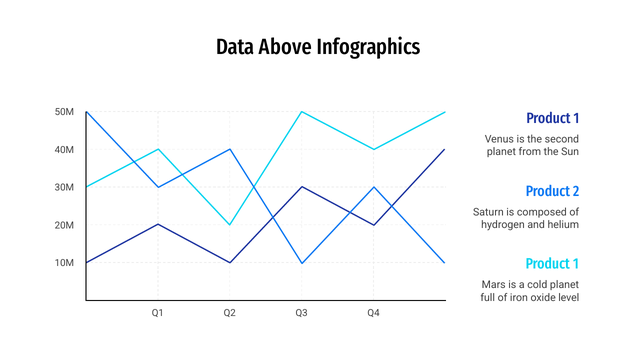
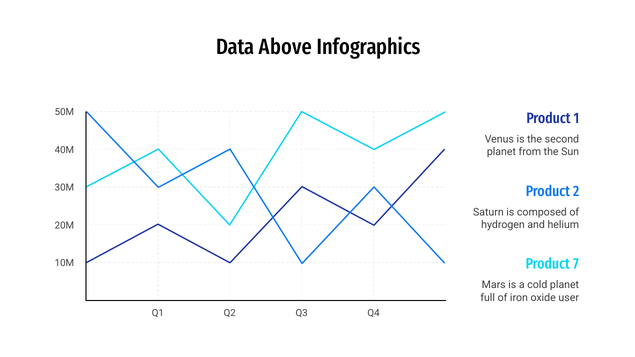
1 at (576, 264): 1 -> 7
level: level -> user
